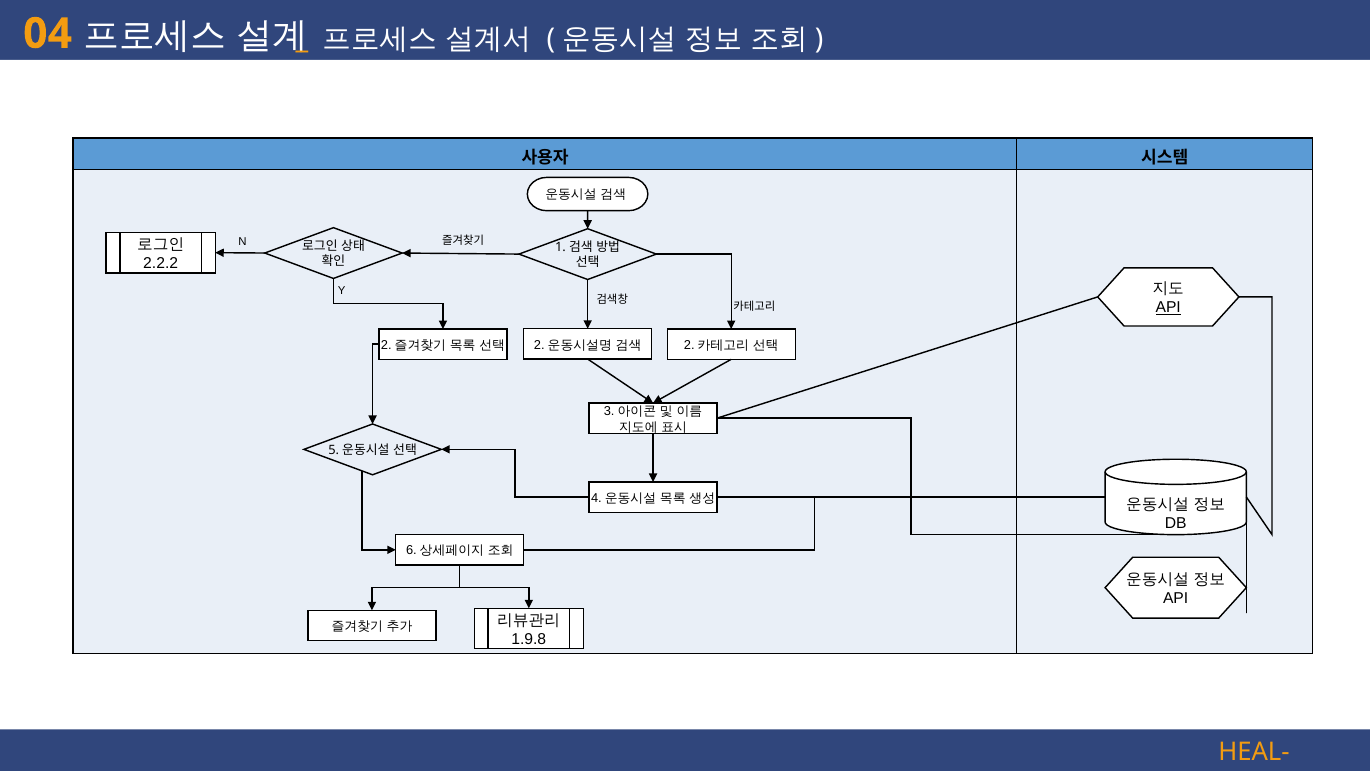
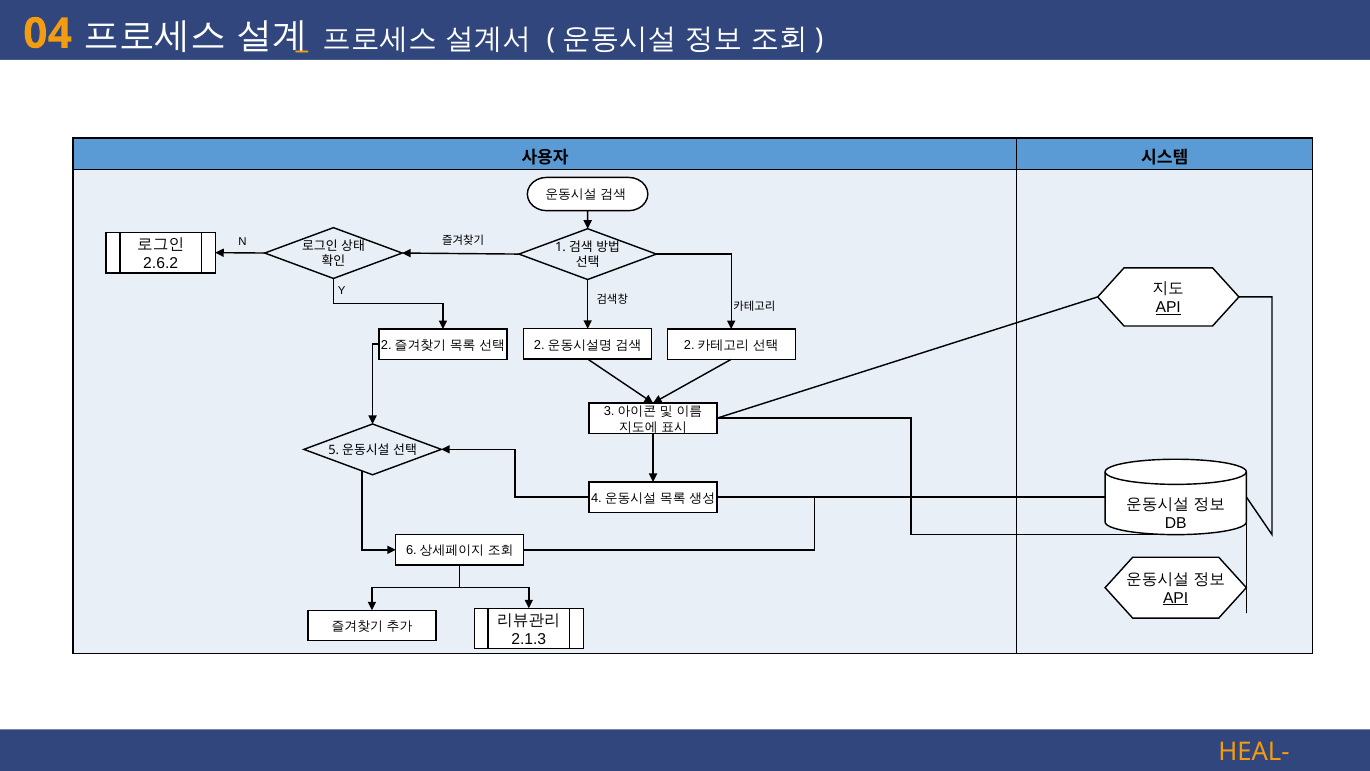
2.2.2: 2.2.2 -> 2.6.2
API at (1176, 598) underline: none -> present
1.9.8: 1.9.8 -> 2.1.3
